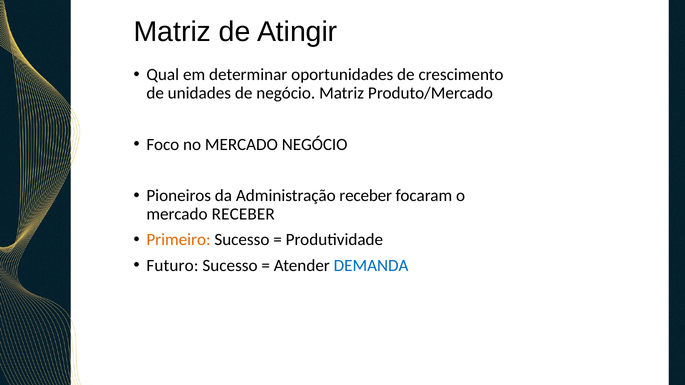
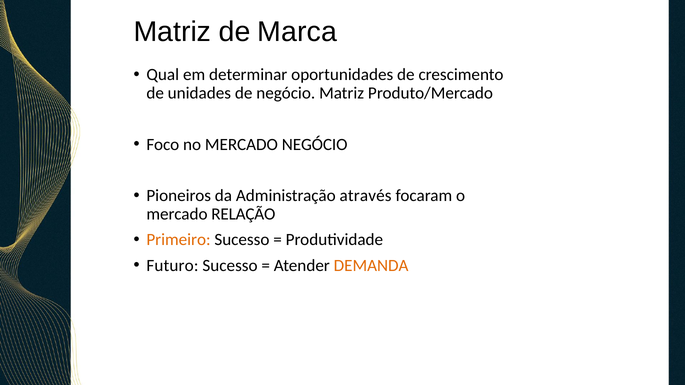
Atingir: Atingir -> Marca
Administração receber: receber -> através
mercado RECEBER: RECEBER -> RELAÇÃO
DEMANDA colour: blue -> orange
